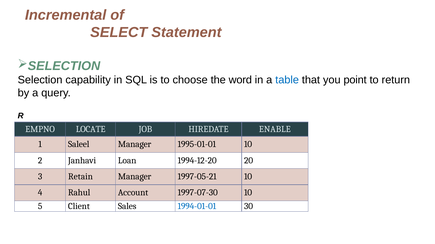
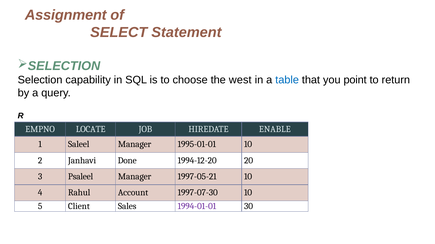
Incremental: Incremental -> Assignment
word: word -> west
Loan: Loan -> Done
Retain: Retain -> Psaleel
1994-01-01 colour: blue -> purple
